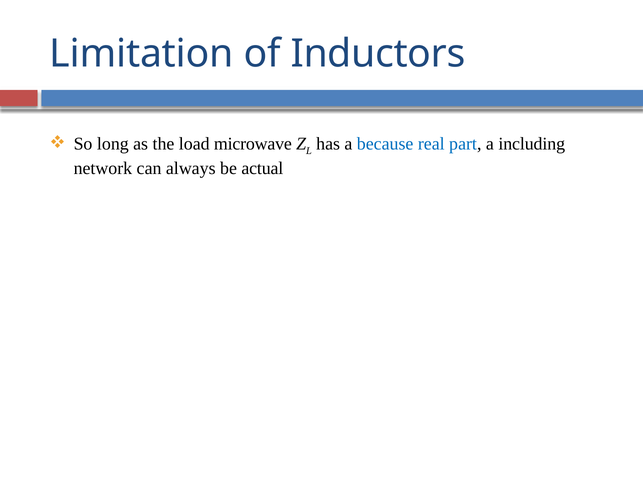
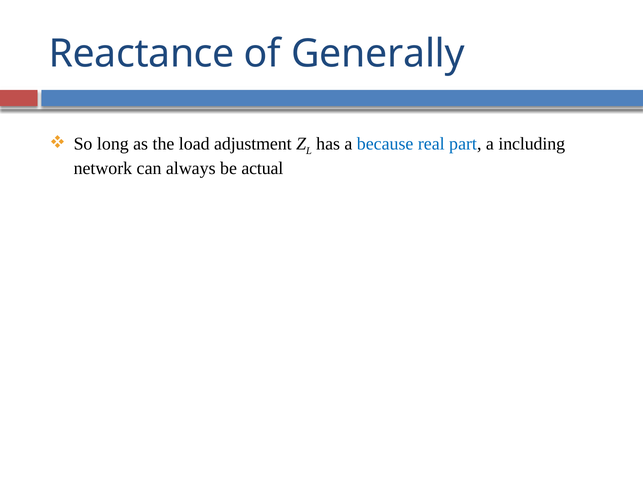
Limitation: Limitation -> Reactance
Inductors: Inductors -> Generally
microwave: microwave -> adjustment
